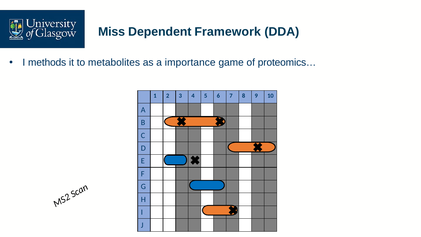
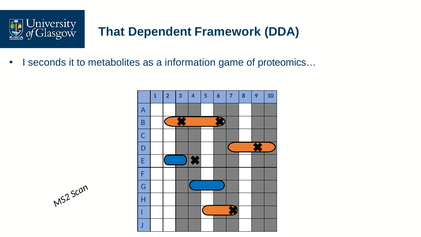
Miss: Miss -> That
methods: methods -> seconds
importance: importance -> information
